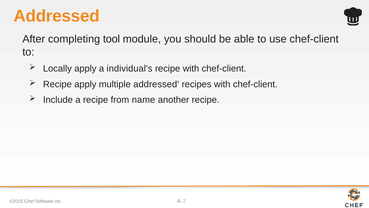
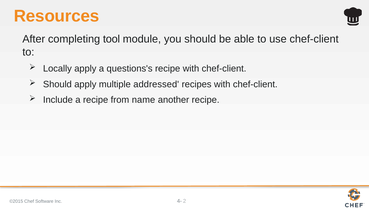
Addressed at (57, 16): Addressed -> Resources
individual's: individual's -> questions's
Recipe at (57, 84): Recipe -> Should
